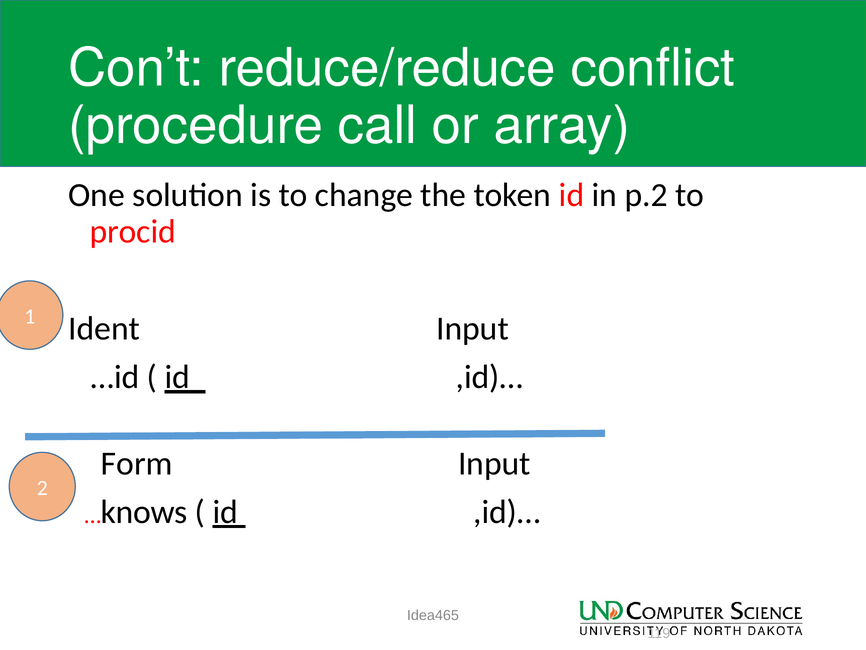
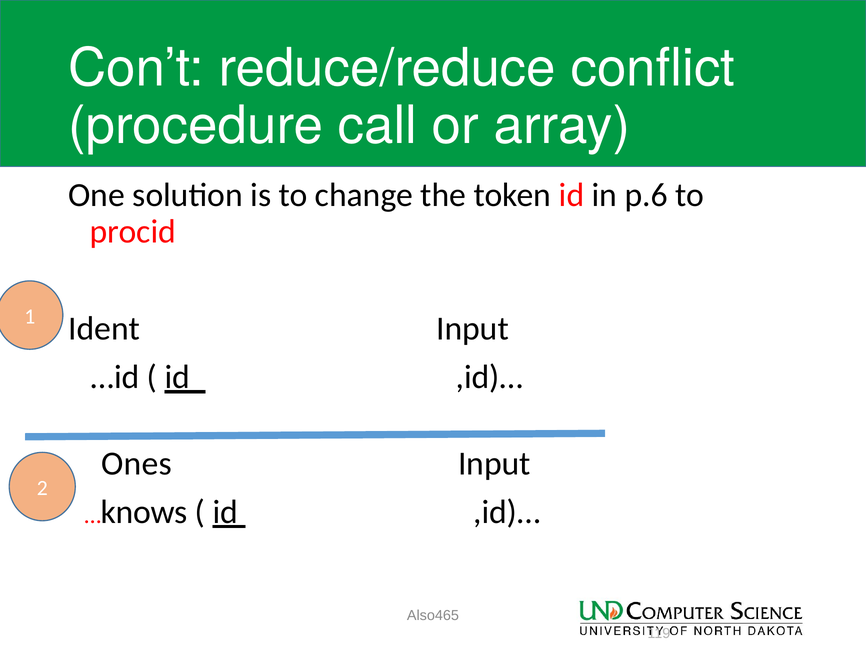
p.2: p.2 -> p.6
Form: Form -> Ones
Idea465: Idea465 -> Also465
